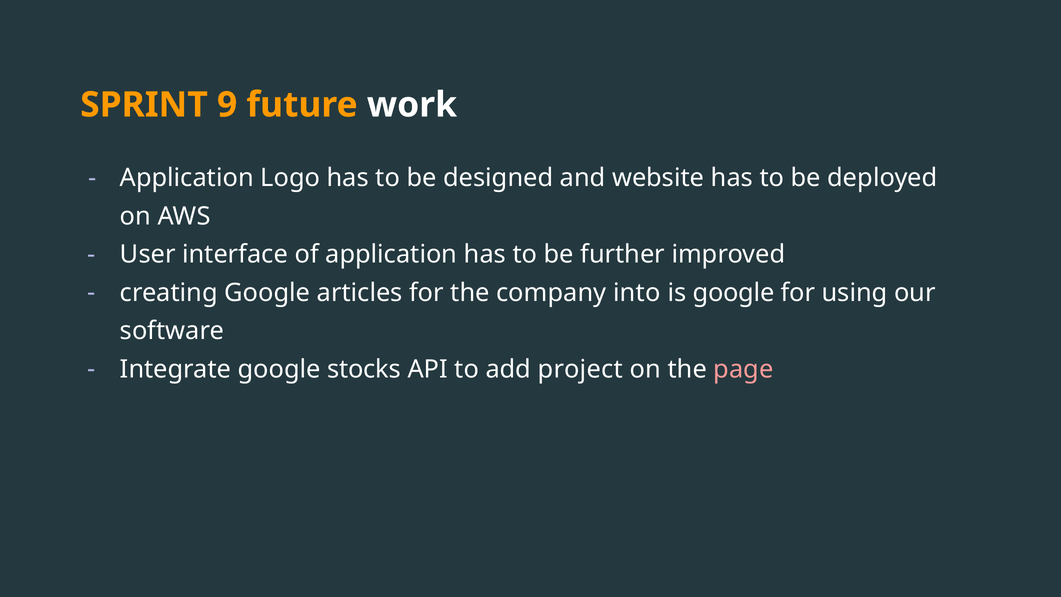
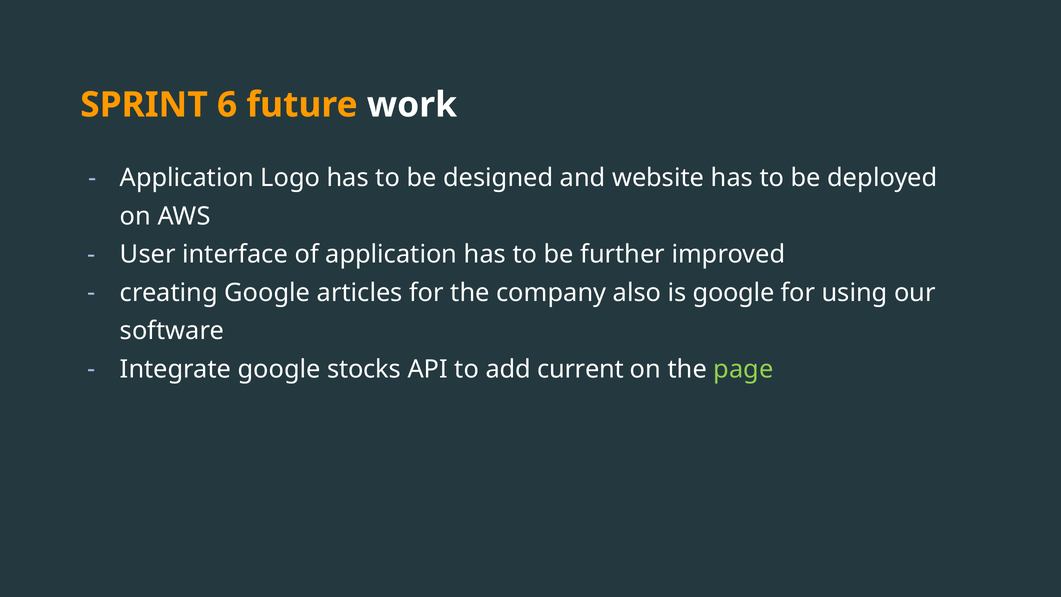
9: 9 -> 6
into: into -> also
project: project -> current
page colour: pink -> light green
